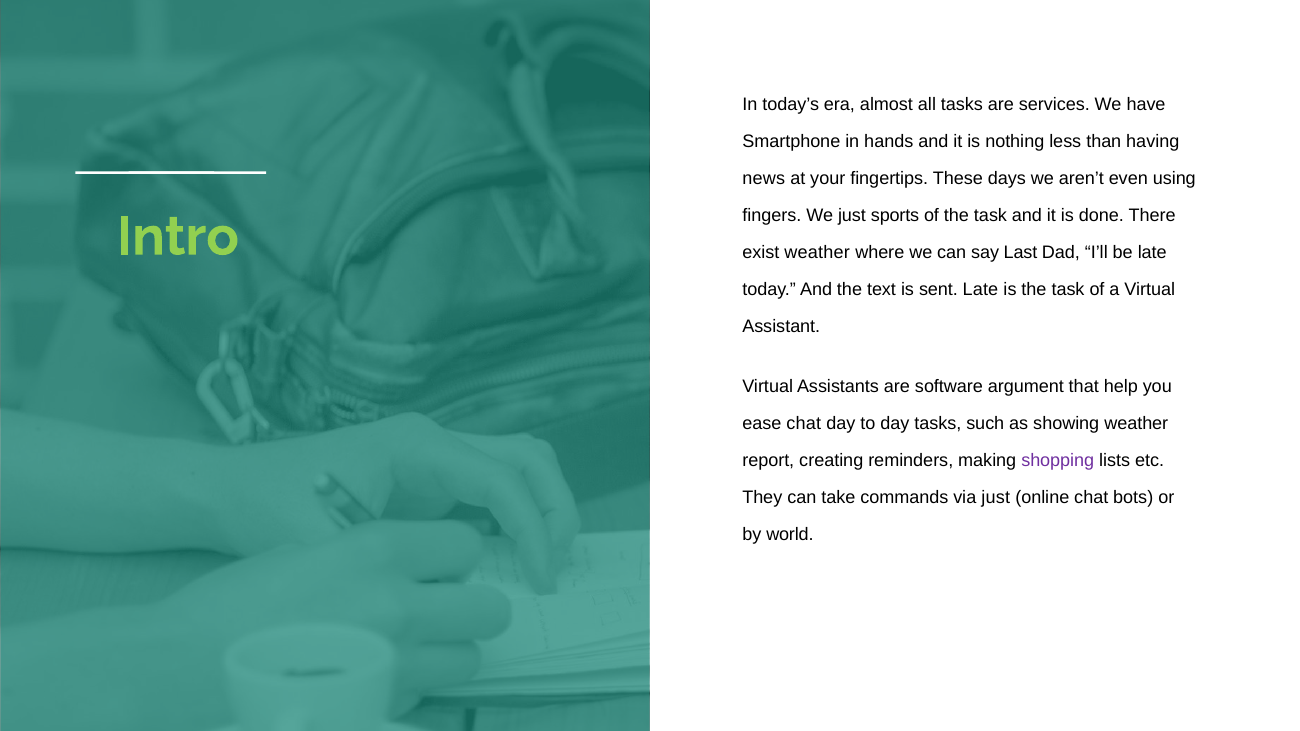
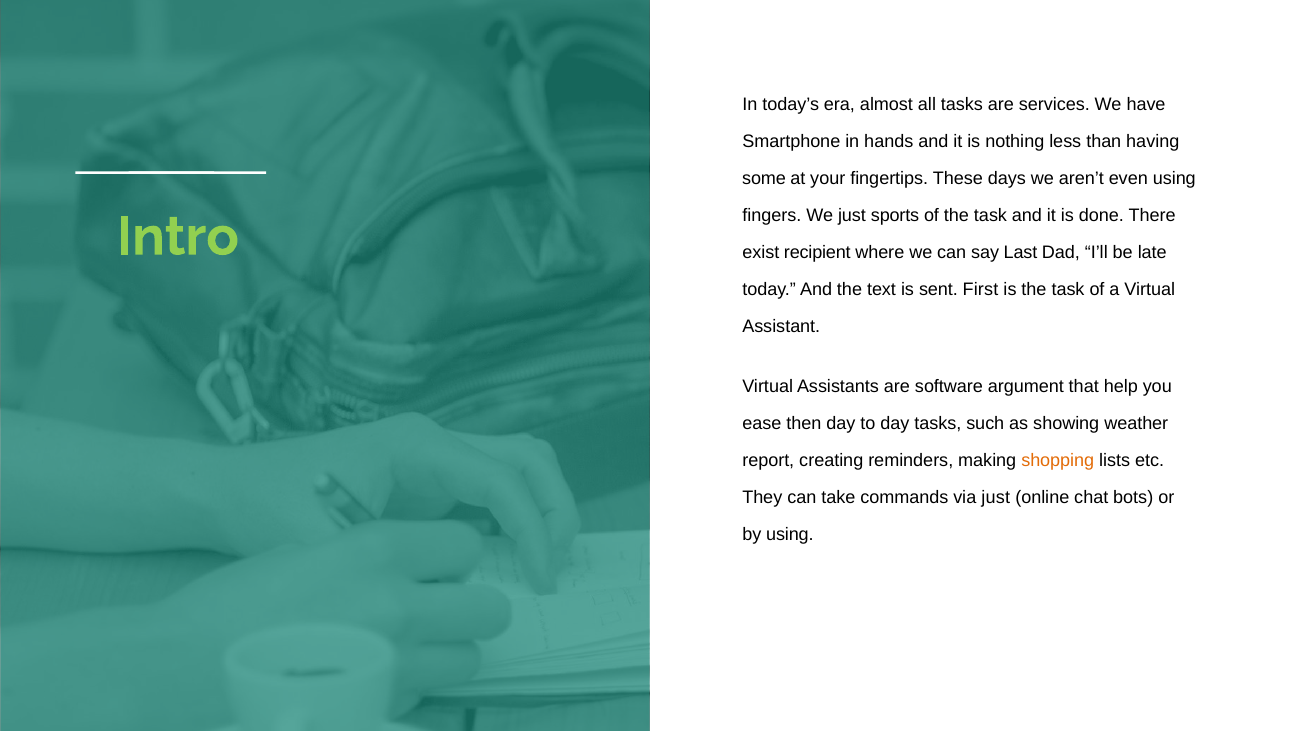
news: news -> some
exist weather: weather -> recipient
sent Late: Late -> First
ease chat: chat -> then
shopping colour: purple -> orange
by world: world -> using
